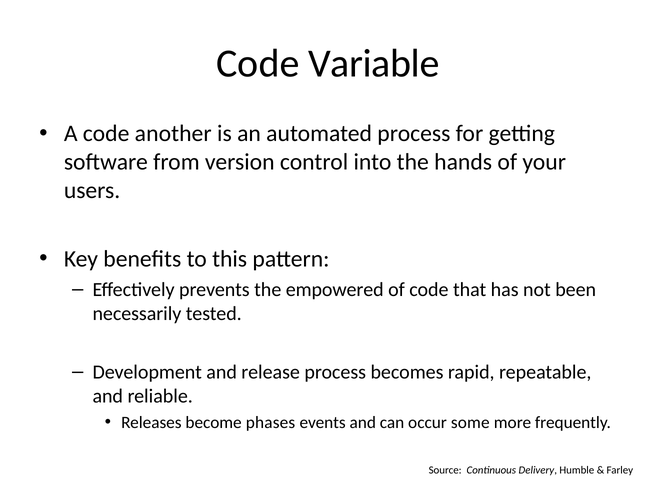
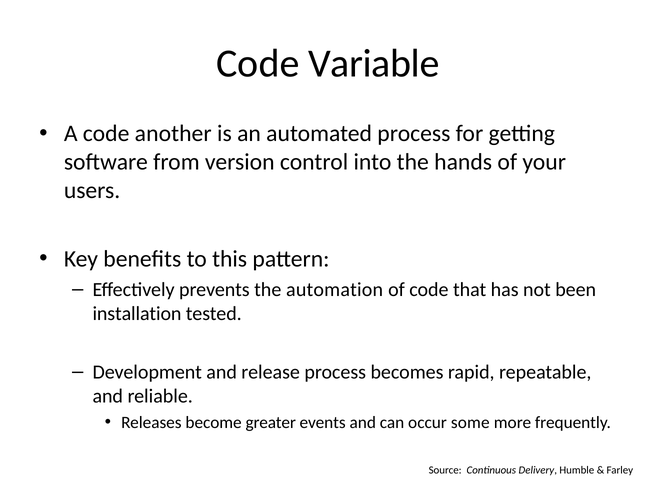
empowered: empowered -> automation
necessarily: necessarily -> installation
phases: phases -> greater
